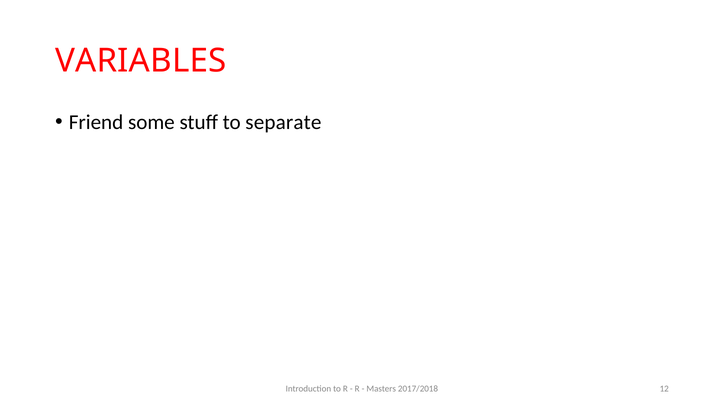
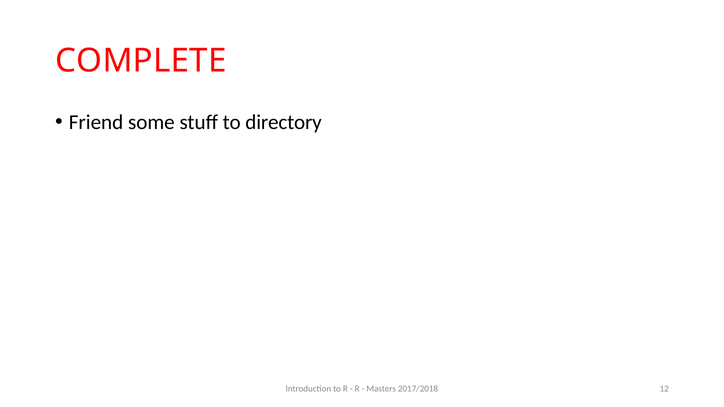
VARIABLES: VARIABLES -> COMPLETE
separate: separate -> directory
